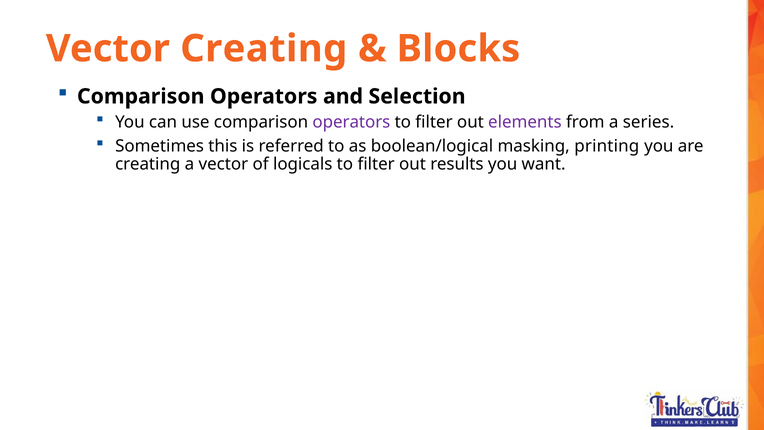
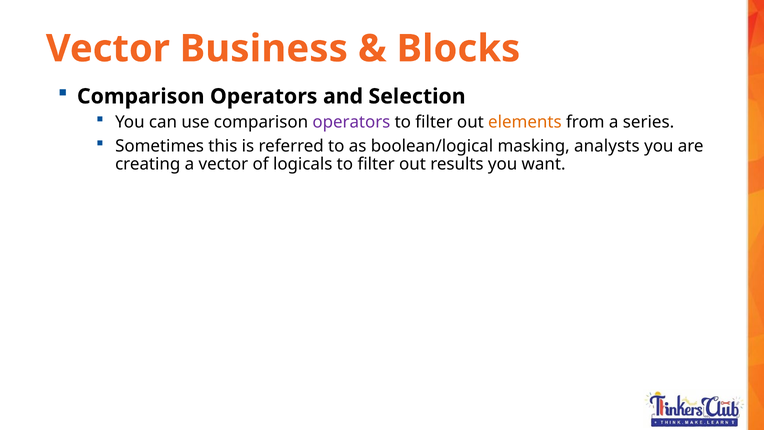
Vector Creating: Creating -> Business
elements colour: purple -> orange
printing: printing -> analysts
